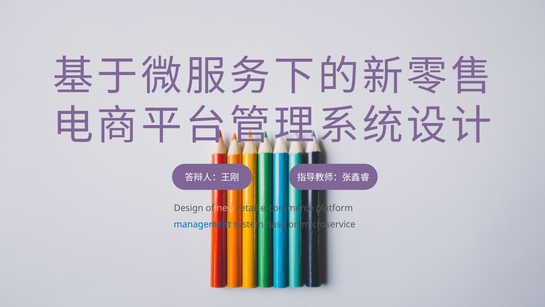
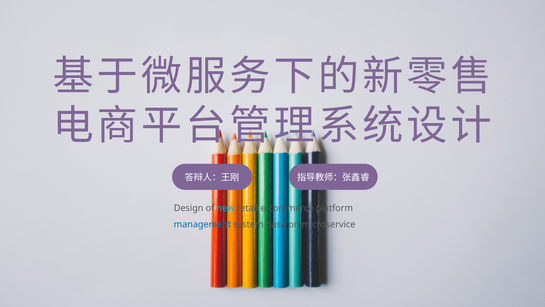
new colour: pink -> light blue
